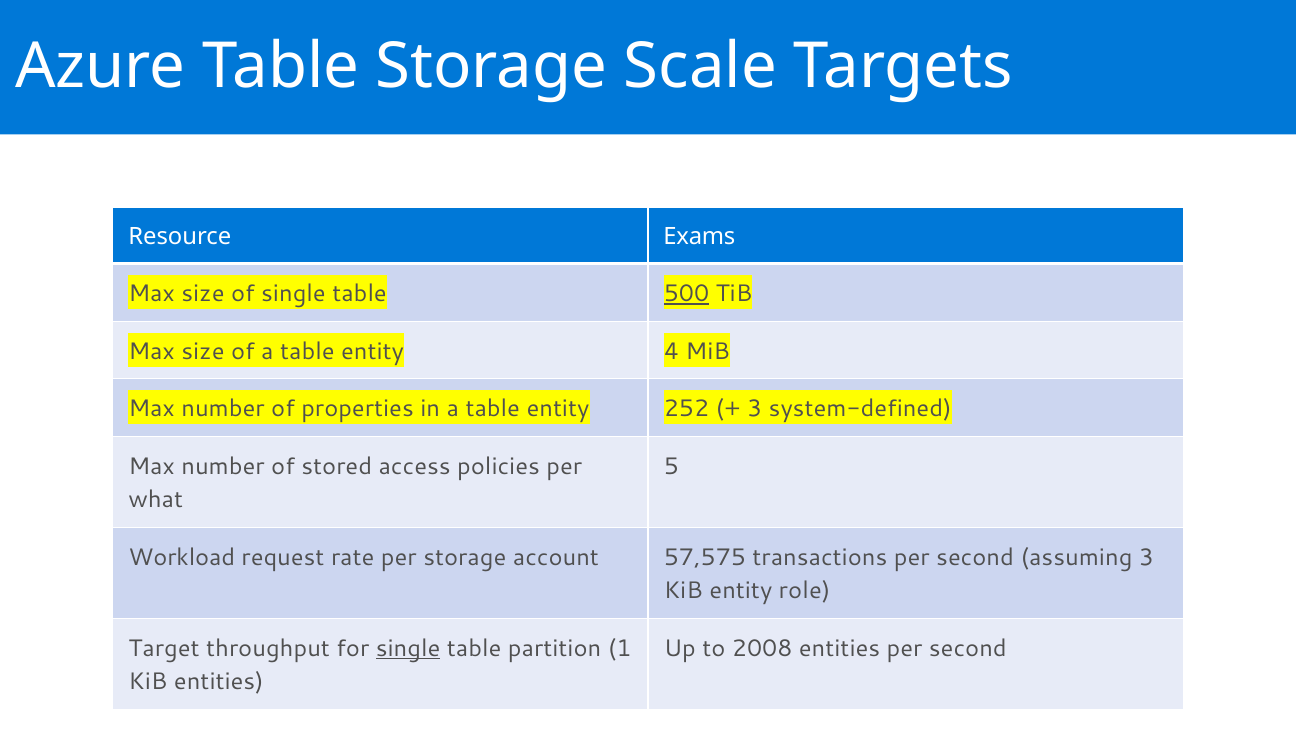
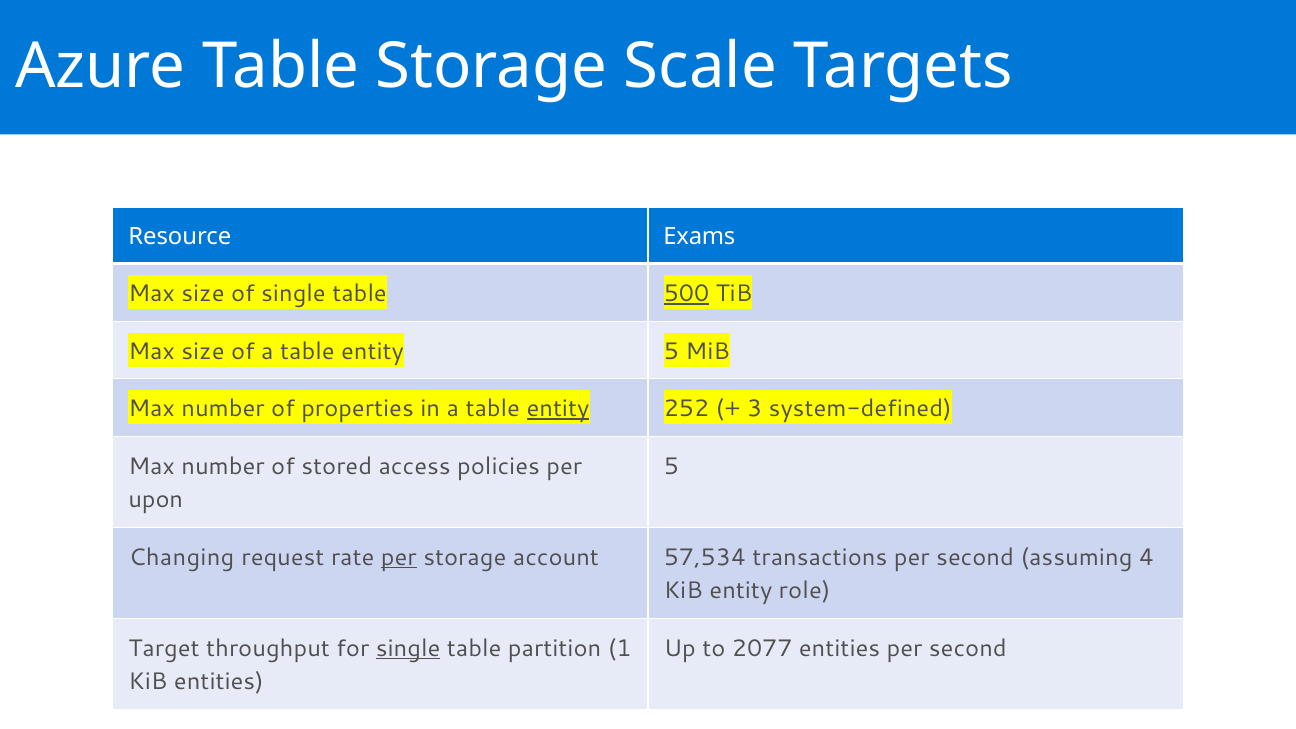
entity 4: 4 -> 5
entity at (558, 409) underline: none -> present
what: what -> upon
Workload: Workload -> Changing
per at (399, 557) underline: none -> present
57,575: 57,575 -> 57,534
assuming 3: 3 -> 4
2008: 2008 -> 2077
